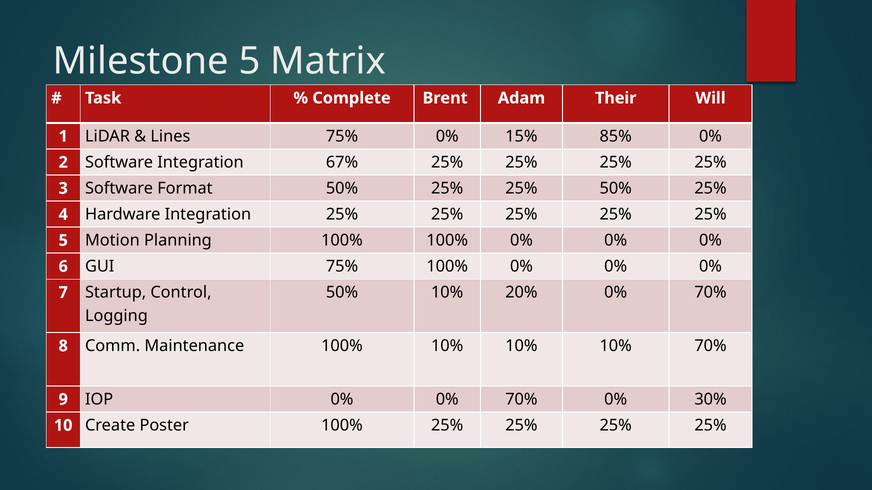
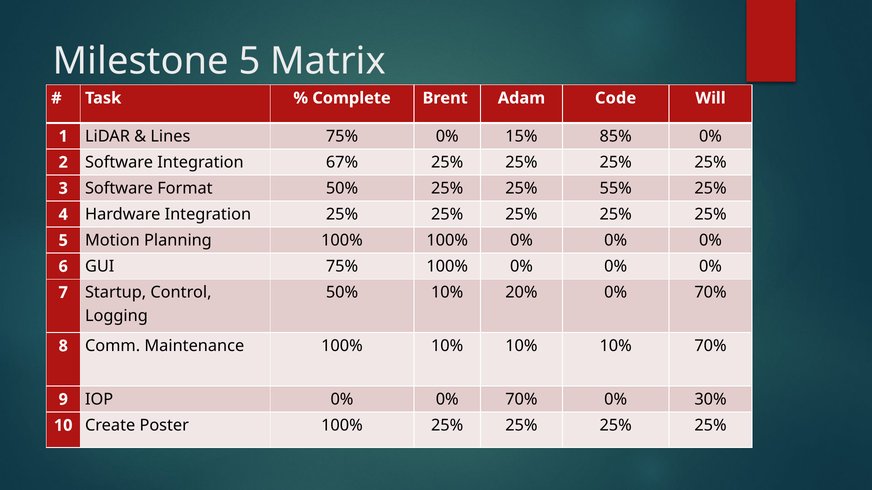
Their: Their -> Code
25% 50%: 50% -> 55%
